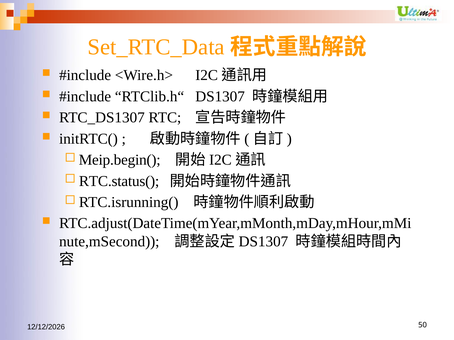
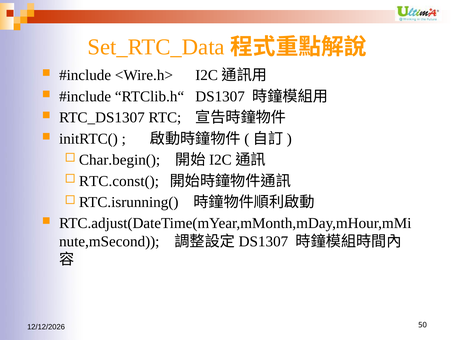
Meip.begin(: Meip.begin( -> Char.begin(
RTC.status(: RTC.status( -> RTC.const(
